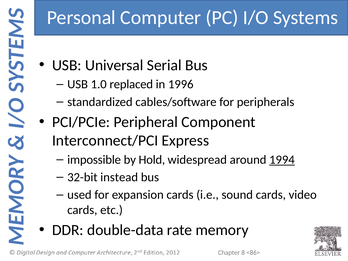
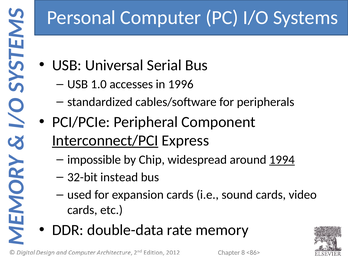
replaced: replaced -> accesses
Interconnect/PCI underline: none -> present
Hold: Hold -> Chip
